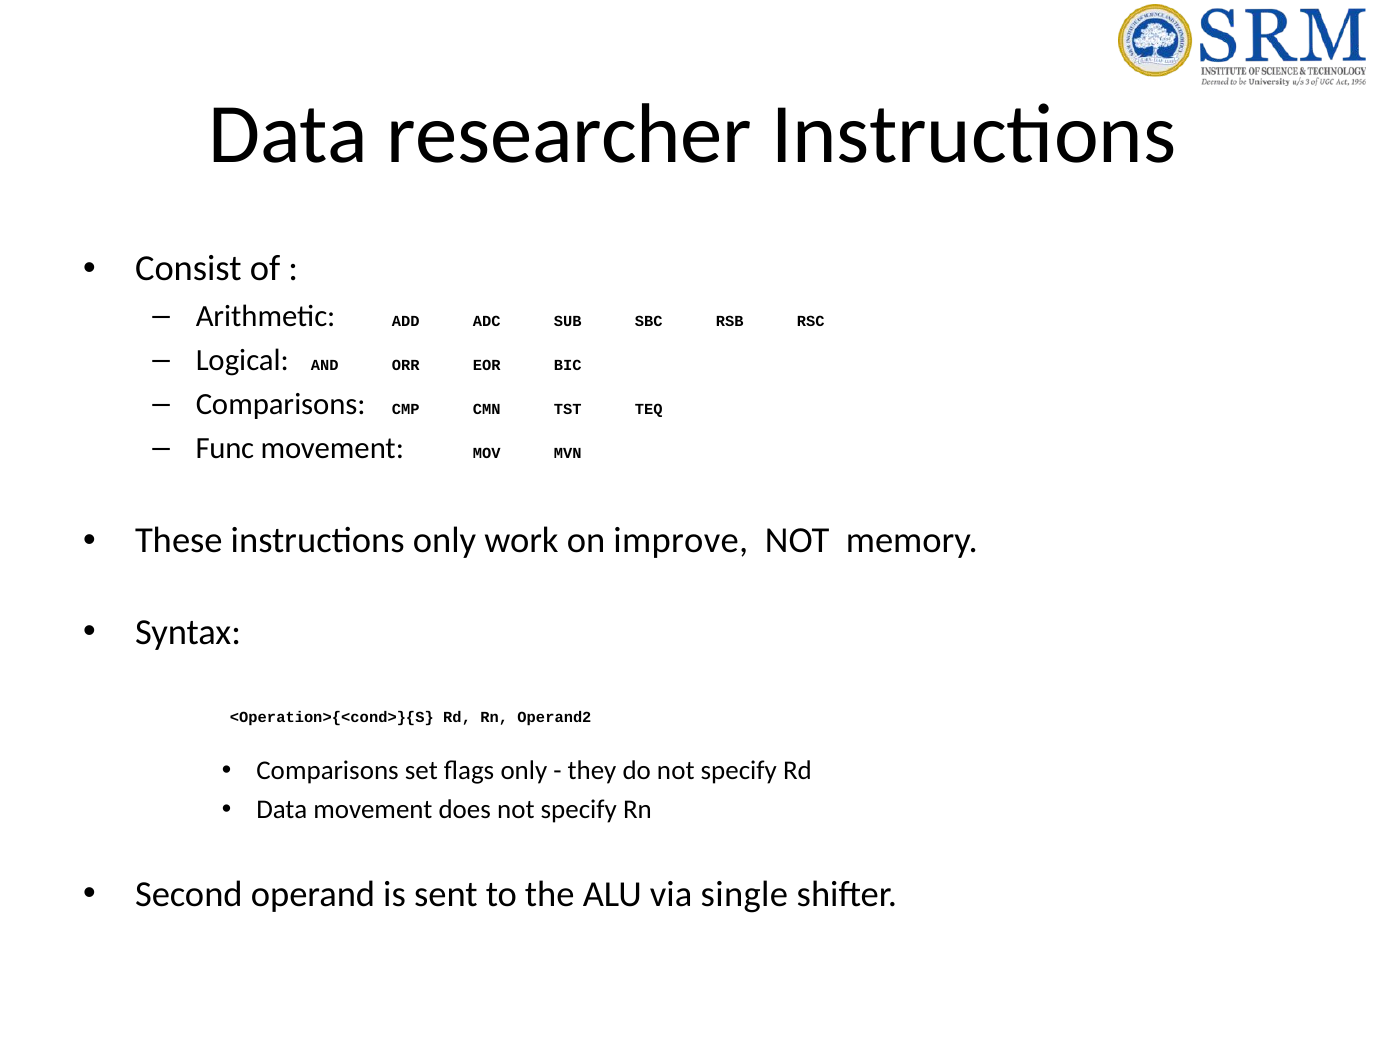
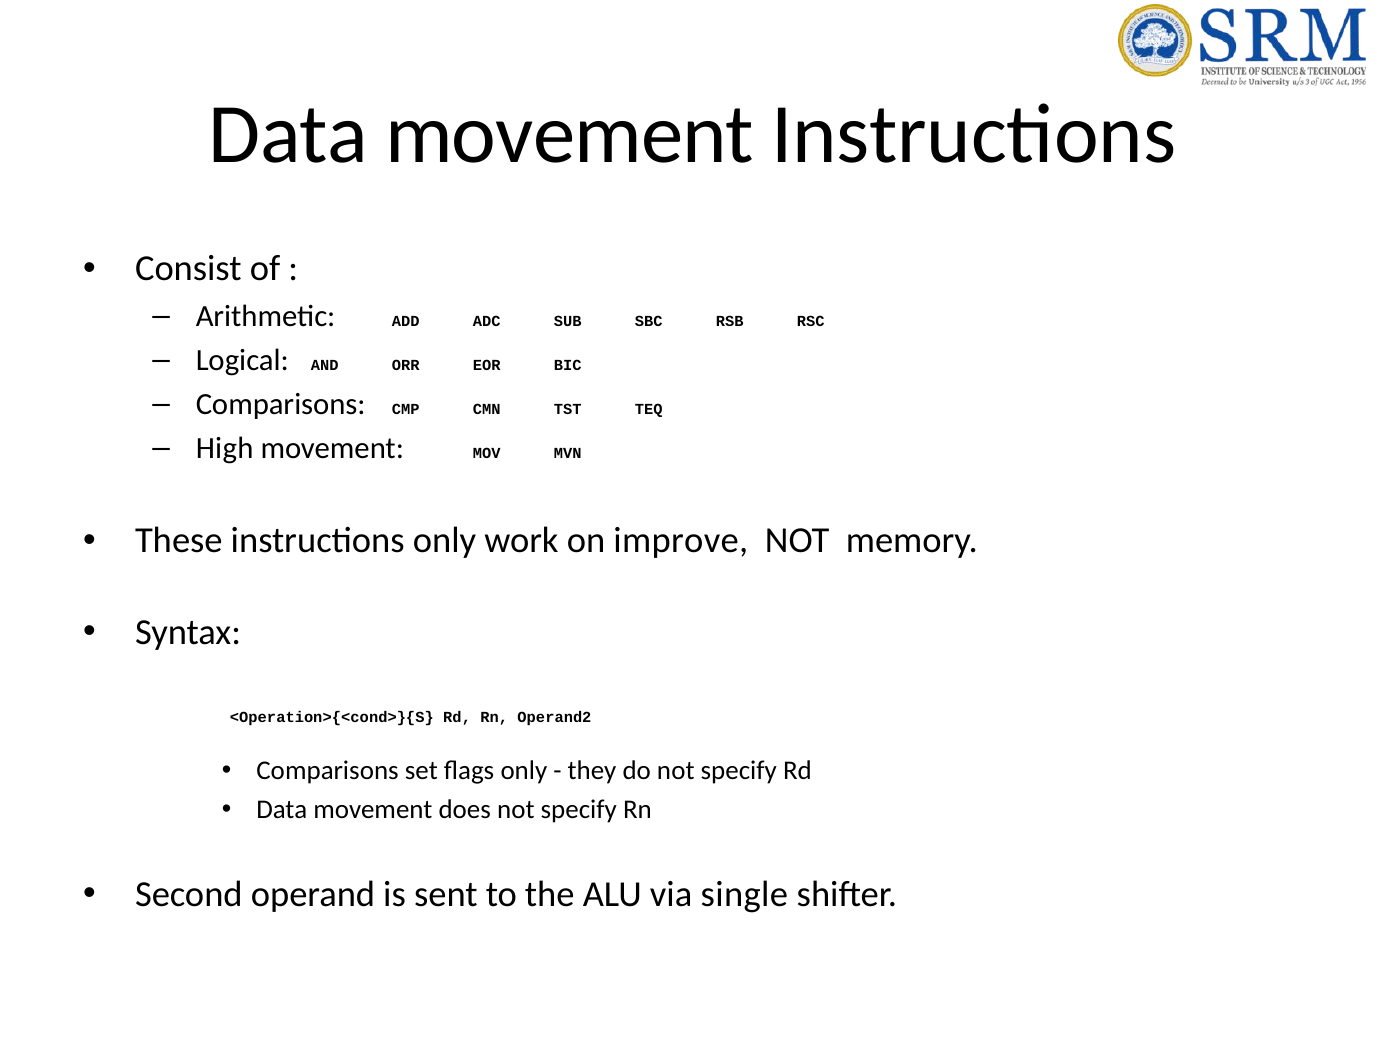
researcher at (570, 134): researcher -> movement
Func: Func -> High
